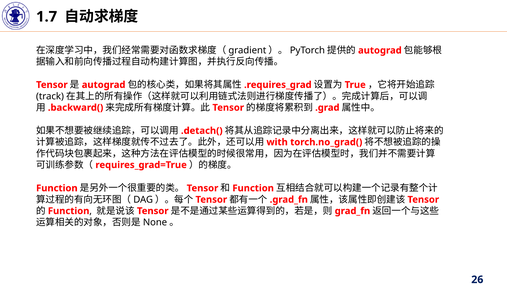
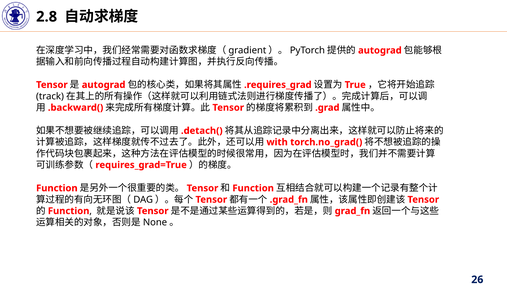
1.7: 1.7 -> 2.8
